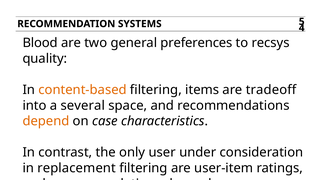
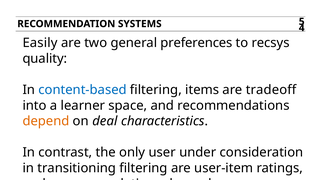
Blood: Blood -> Easily
content-based colour: orange -> blue
several: several -> learner
case: case -> deal
replacement: replacement -> transitioning
